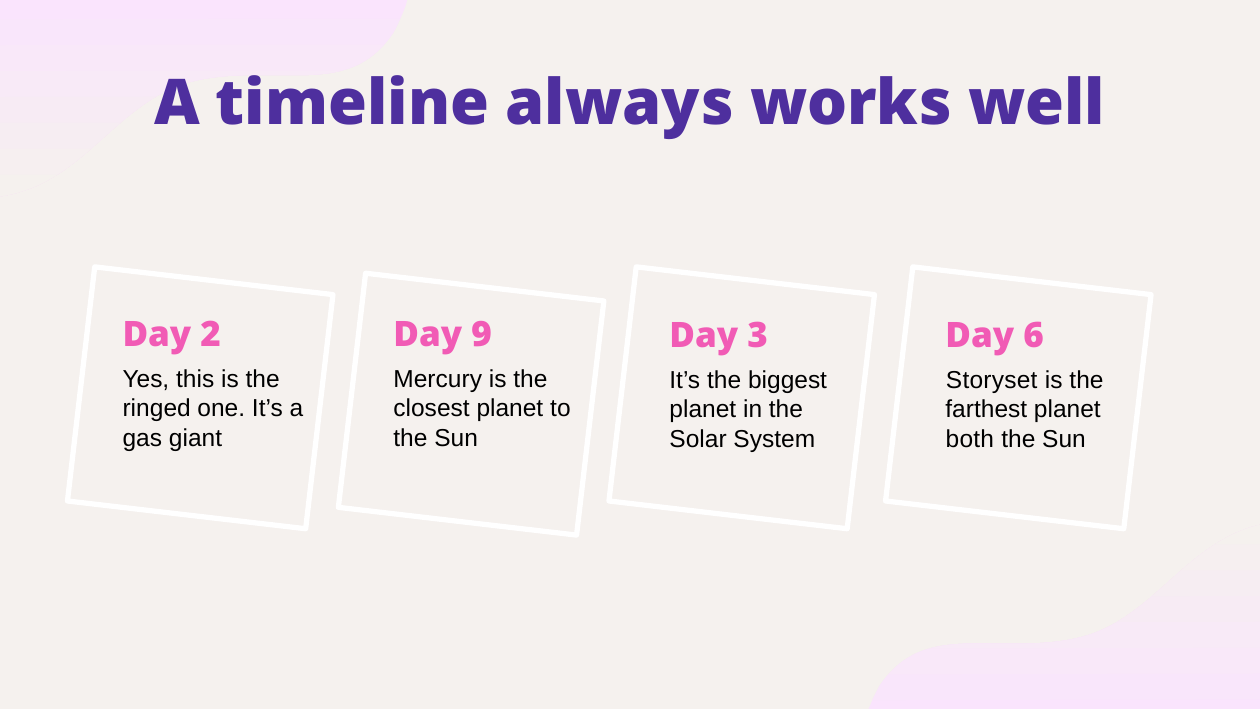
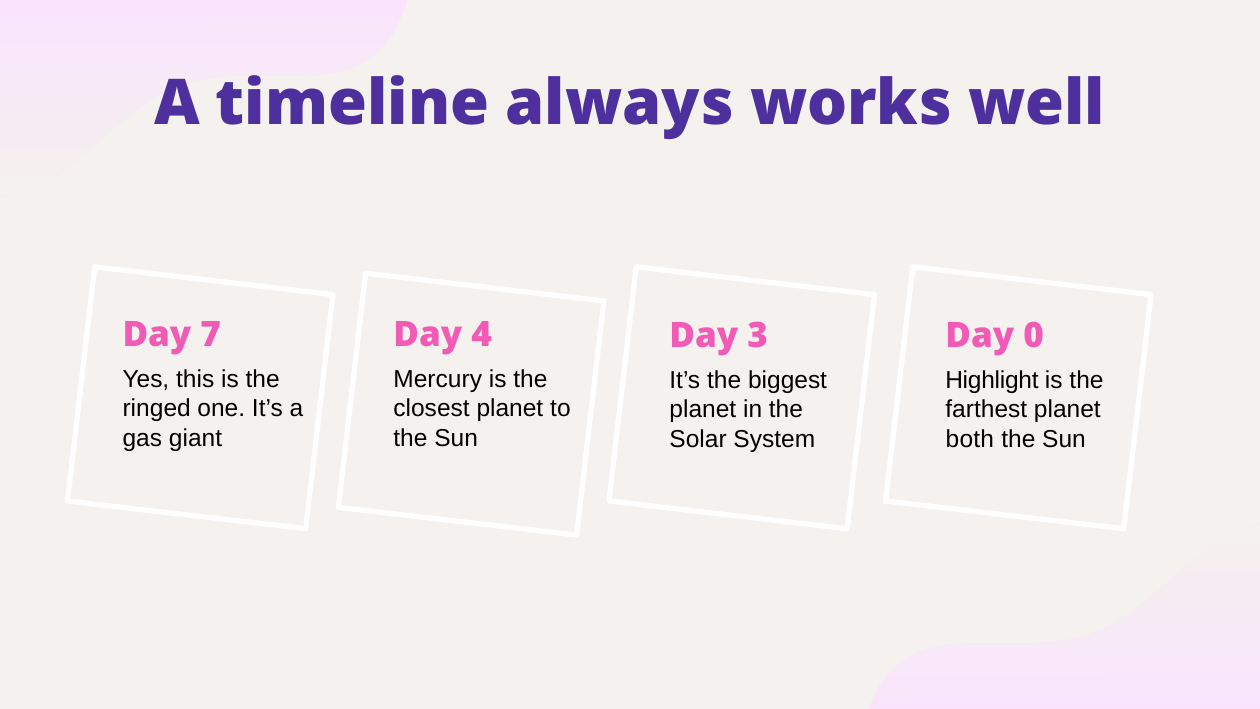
2: 2 -> 7
9: 9 -> 4
6: 6 -> 0
Storyset: Storyset -> Highlight
